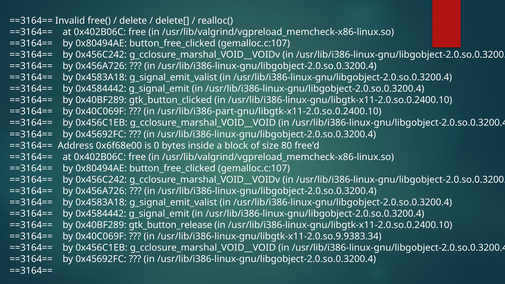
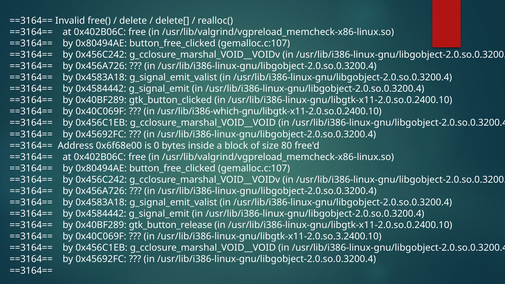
/usr/lib/i386-part-gnu/libgtk-x11-2.0.so.0.2400.10: /usr/lib/i386-part-gnu/libgtk-x11-2.0.so.0.2400.10 -> /usr/lib/i386-which-gnu/libgtk-x11-2.0.so.0.2400.10
/usr/lib/i386-linux-gnu/libgtk-x11-2.0.so.9.9383.34: /usr/lib/i386-linux-gnu/libgtk-x11-2.0.so.9.9383.34 -> /usr/lib/i386-linux-gnu/libgtk-x11-2.0.so.3.2400.10
